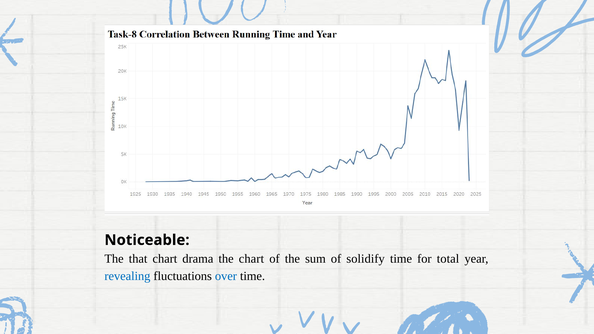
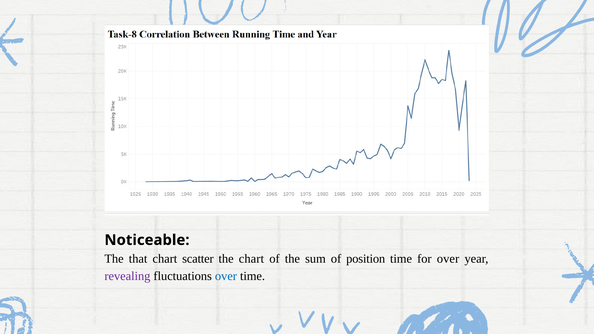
drama: drama -> scatter
solidify: solidify -> position
for total: total -> over
revealing colour: blue -> purple
